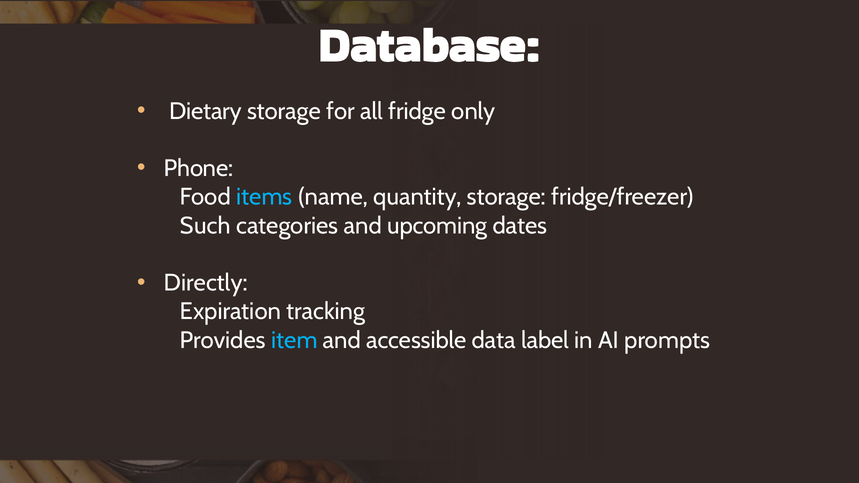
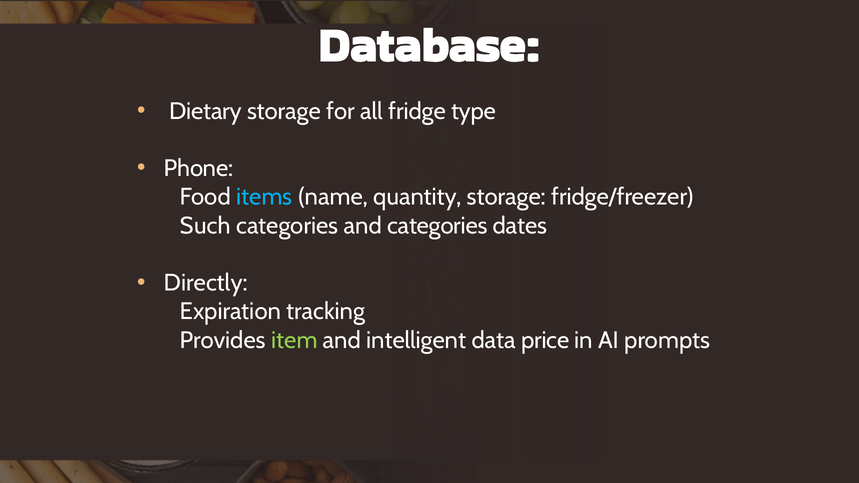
only: only -> type
and upcoming: upcoming -> categories
item colour: light blue -> light green
accessible: accessible -> intelligent
label: label -> price
